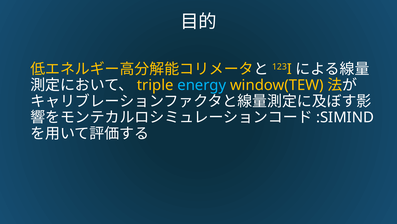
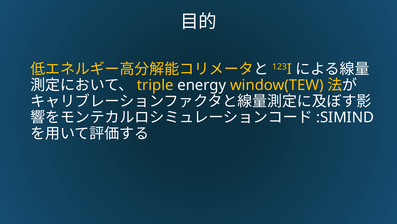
energy colour: light blue -> white
